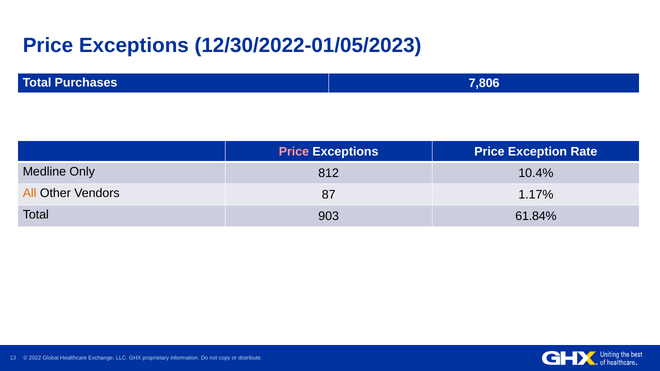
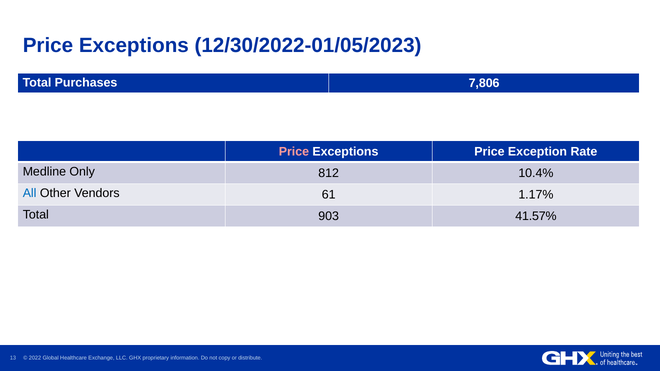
All colour: orange -> blue
87: 87 -> 61
61.84%: 61.84% -> 41.57%
